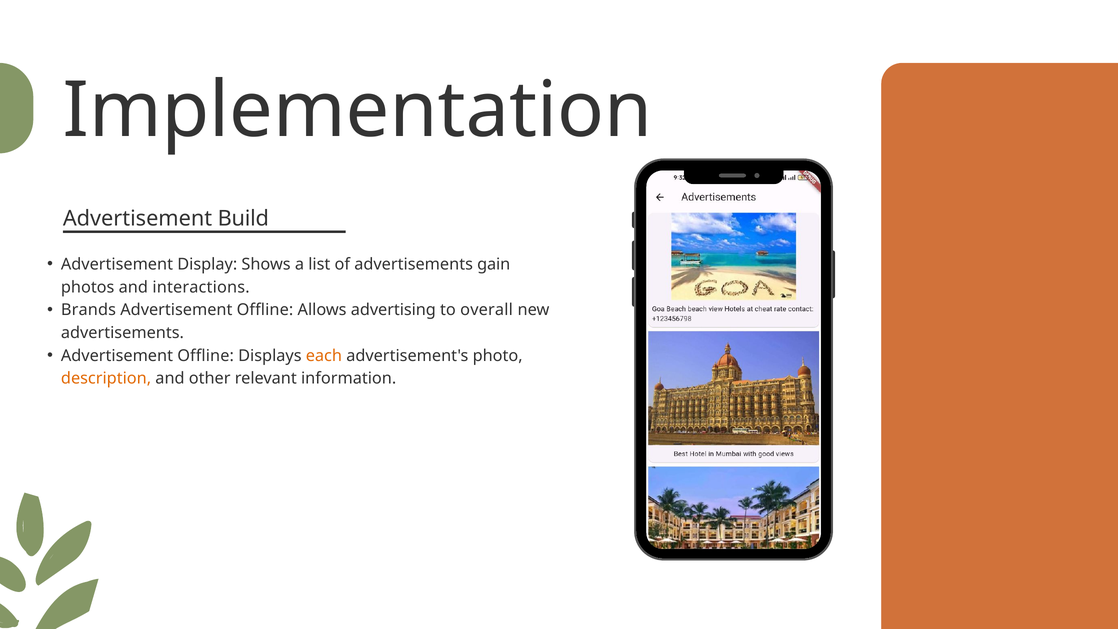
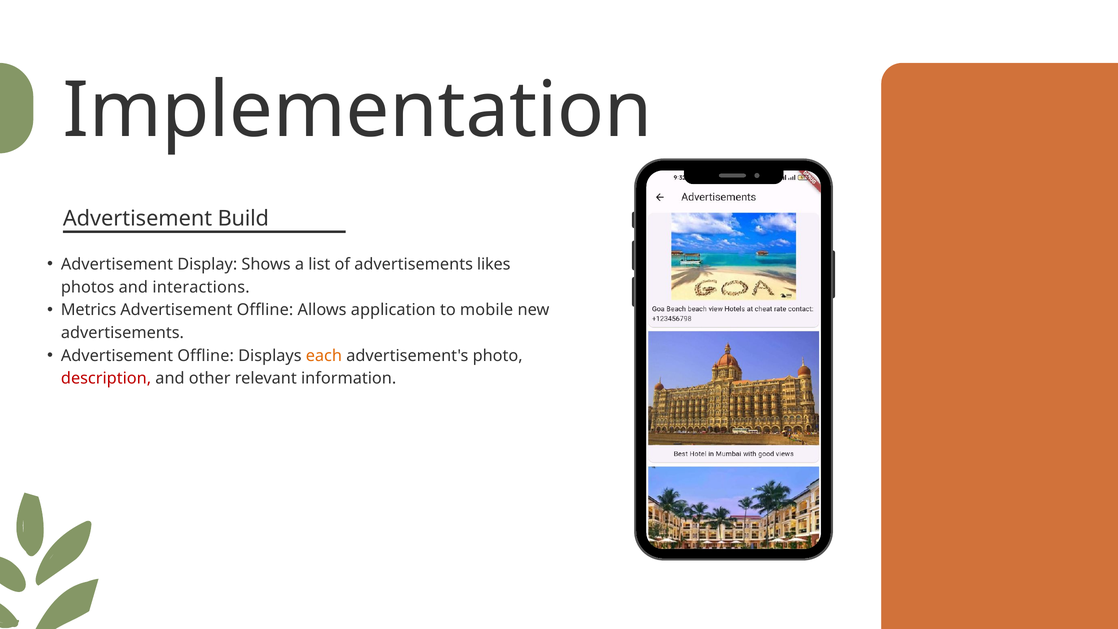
gain: gain -> likes
Brands: Brands -> Metrics
advertising: advertising -> application
overall: overall -> mobile
description colour: orange -> red
